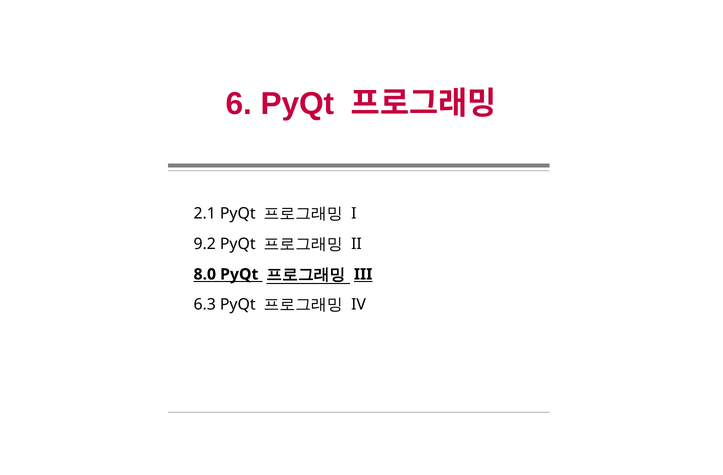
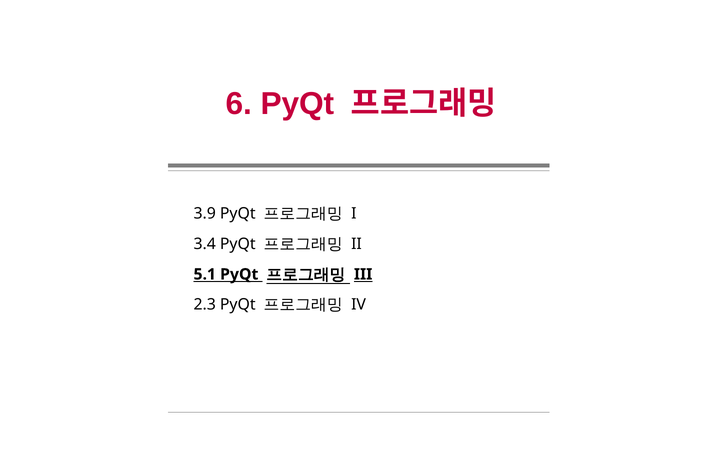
2.1: 2.1 -> 3.9
9.2: 9.2 -> 3.4
8.0: 8.0 -> 5.1
6.3: 6.3 -> 2.3
